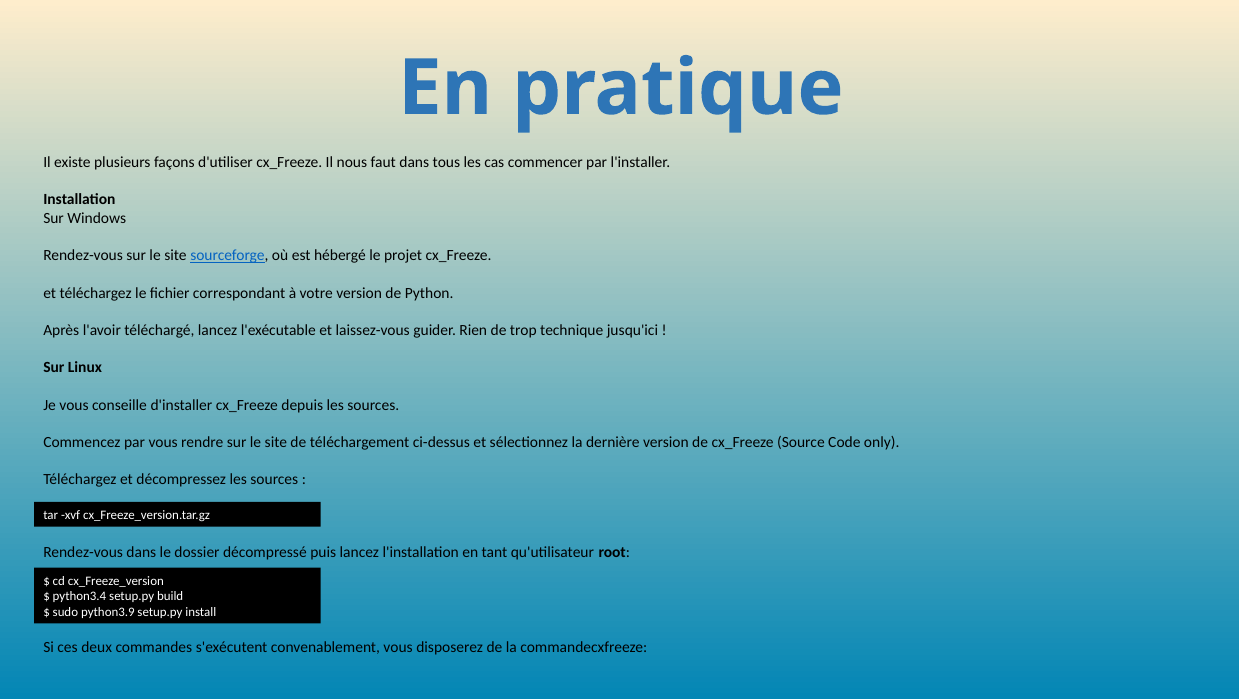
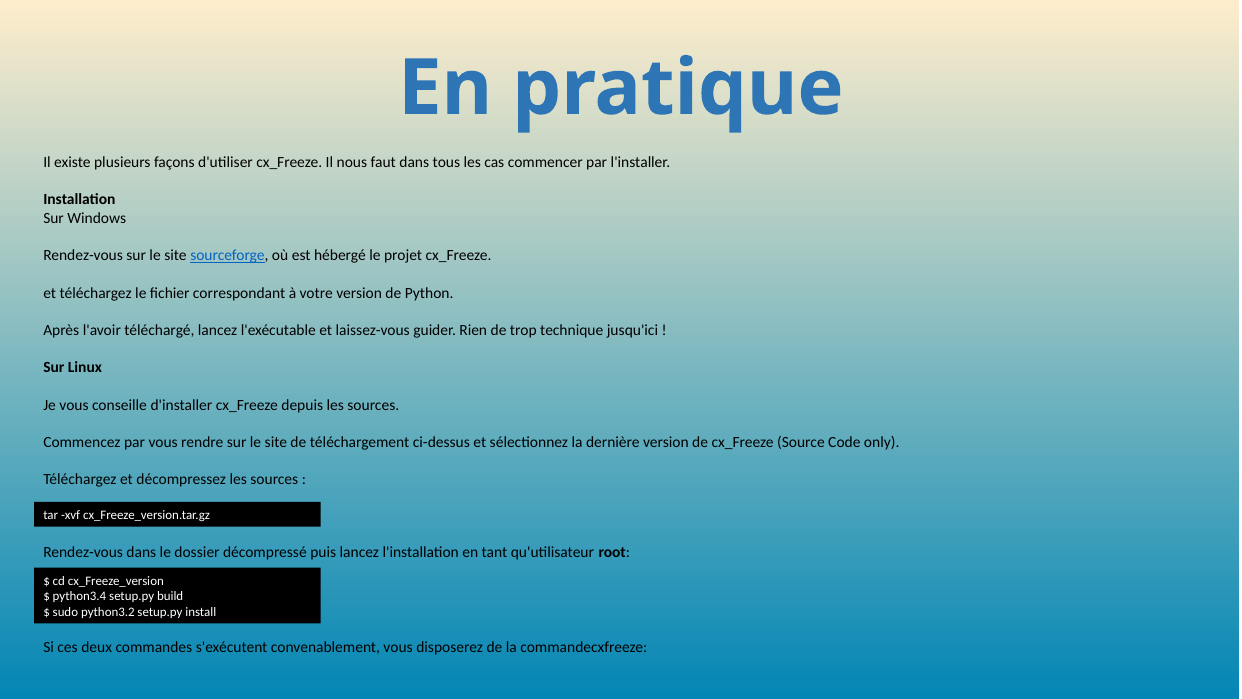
python3.9: python3.9 -> python3.2
